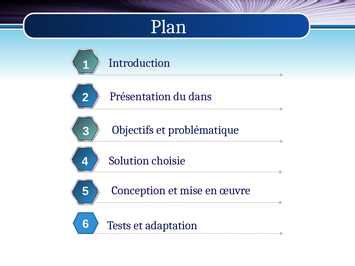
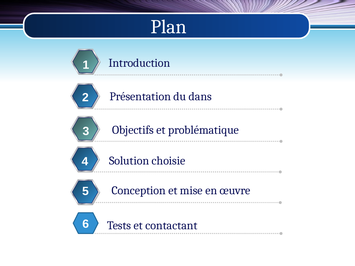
adaptation: adaptation -> contactant
